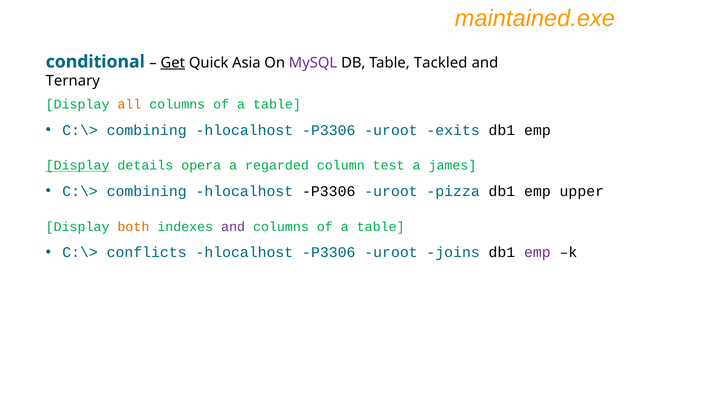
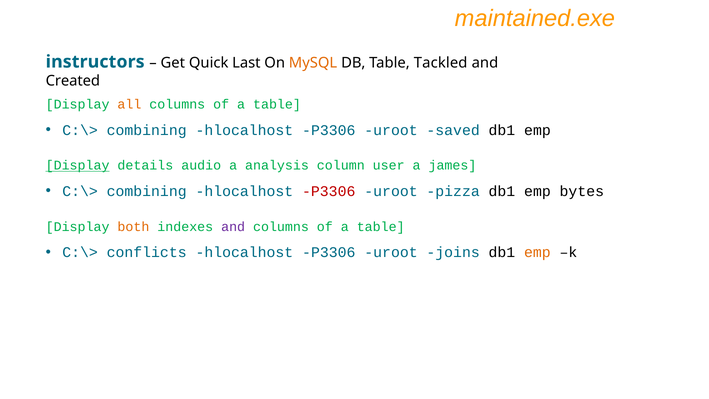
conditional: conditional -> instructors
Get underline: present -> none
Asia: Asia -> Last
MySQL colour: purple -> orange
Ternary: Ternary -> Created
exits: exits -> saved
opera: opera -> audio
regarded: regarded -> analysis
test: test -> user
P3306 at (329, 191) colour: black -> red
upper: upper -> bytes
emp at (537, 252) colour: purple -> orange
